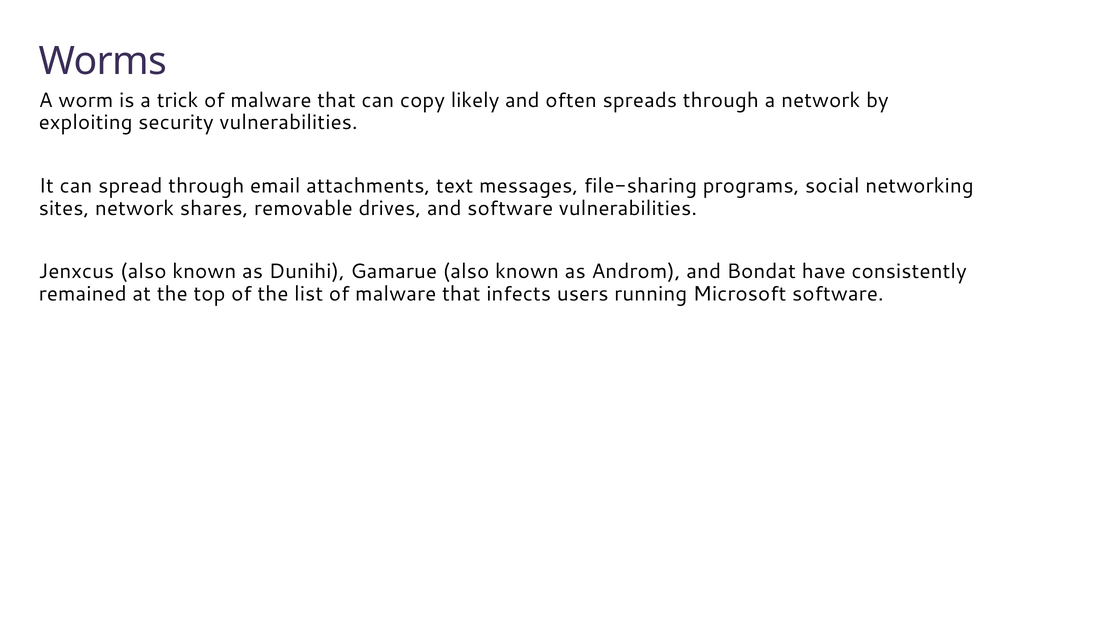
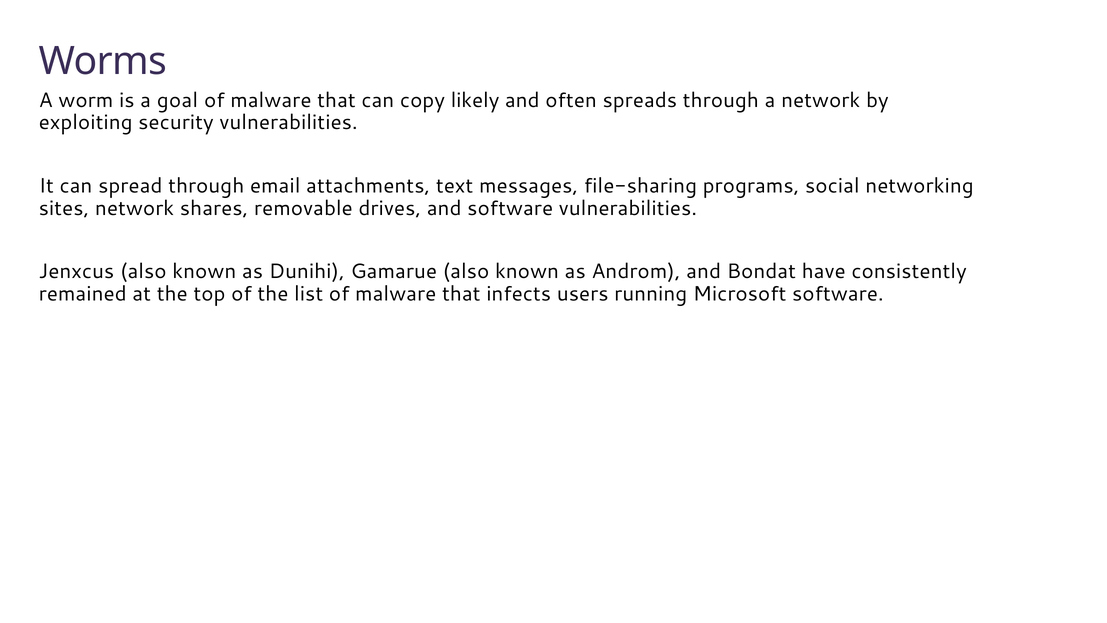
trick: trick -> goal
